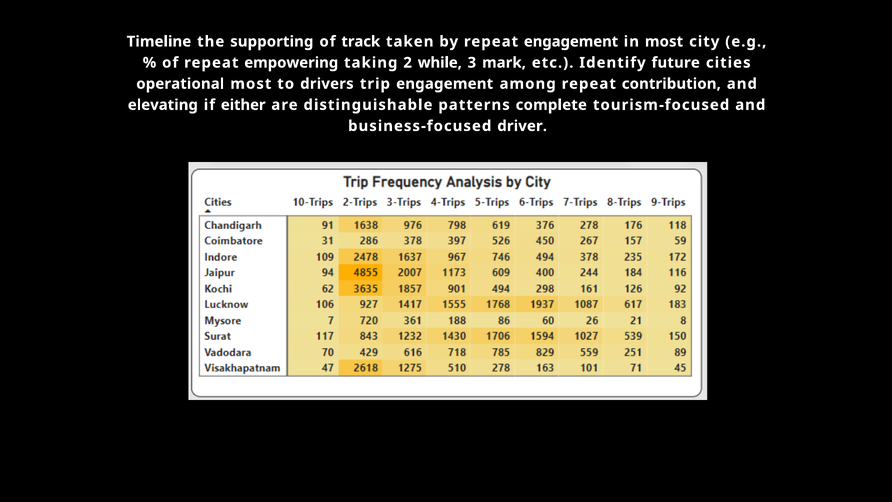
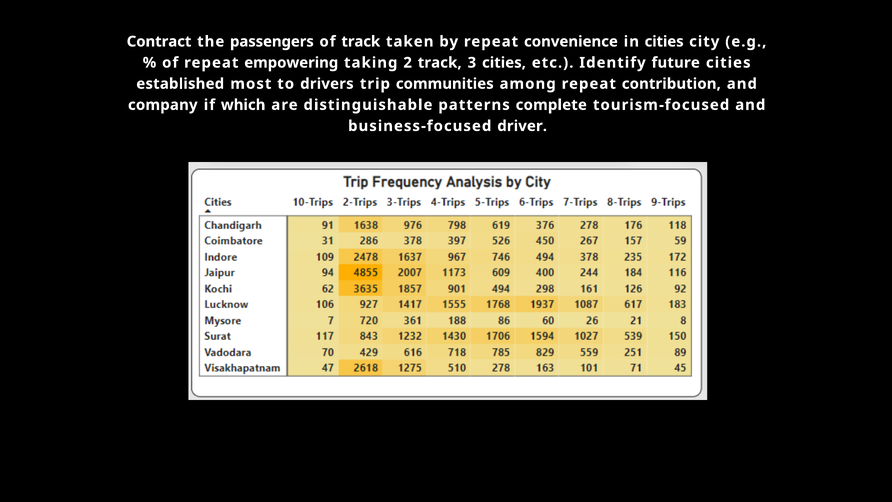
Timeline: Timeline -> Contract
supporting: supporting -> passengers
repeat engagement: engagement -> convenience
in most: most -> cities
2 while: while -> track
3 mark: mark -> cities
operational: operational -> established
trip engagement: engagement -> communities
elevating: elevating -> company
either: either -> which
